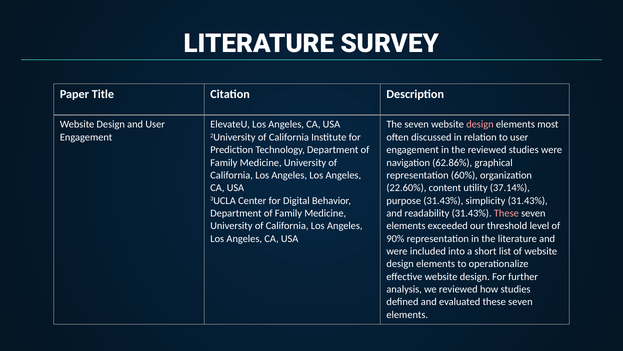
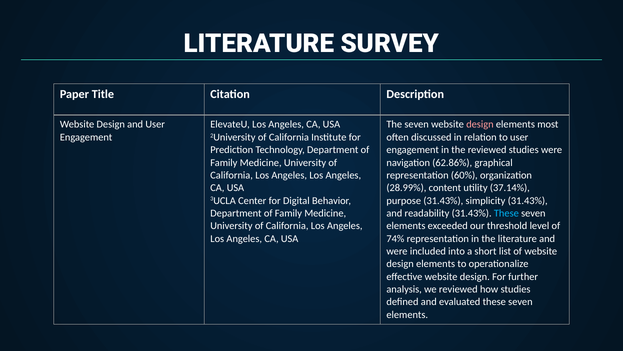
22.60%: 22.60% -> 28.99%
These at (506, 213) colour: pink -> light blue
90%: 90% -> 74%
